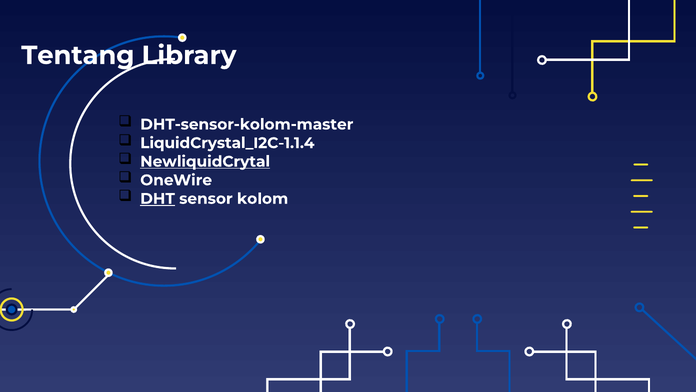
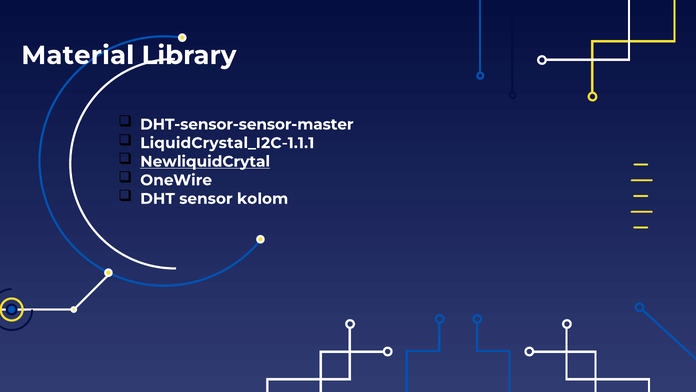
Tentang: Tentang -> Material
DHT-sensor-kolom-master: DHT-sensor-kolom-master -> DHT-sensor-sensor-master
LiquidCrystal_I2C-1.1.4: LiquidCrystal_I2C-1.1.4 -> LiquidCrystal_I2C-1.1.1
DHT underline: present -> none
